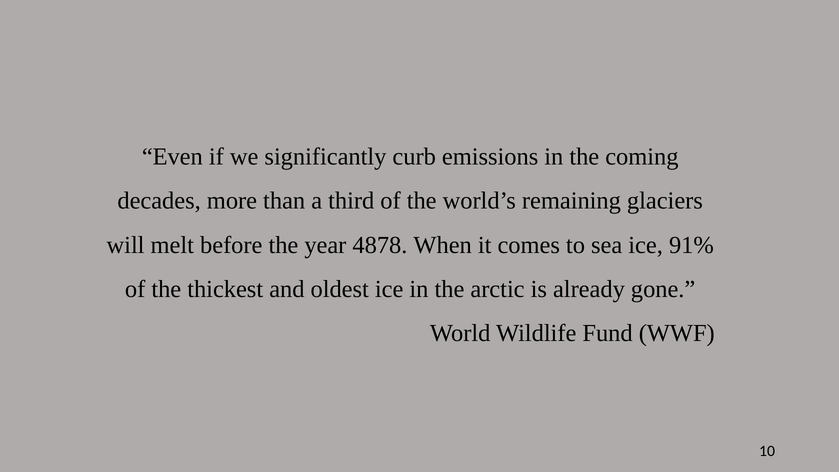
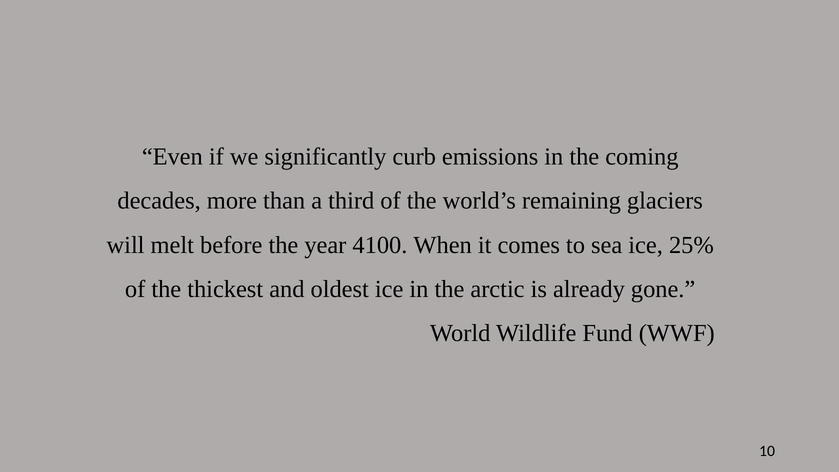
4878: 4878 -> 4100
91%: 91% -> 25%
